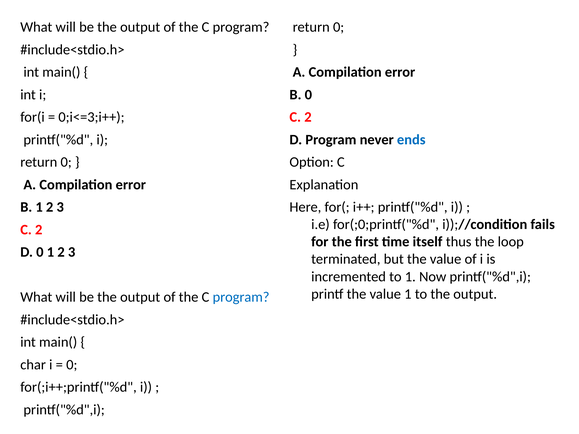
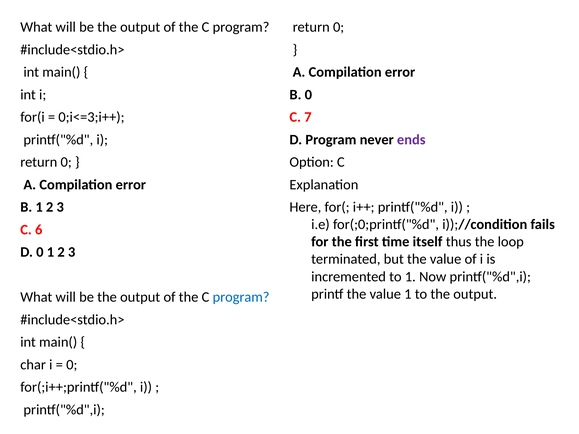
2 at (308, 117): 2 -> 7
ends colour: blue -> purple
2 at (39, 230): 2 -> 6
